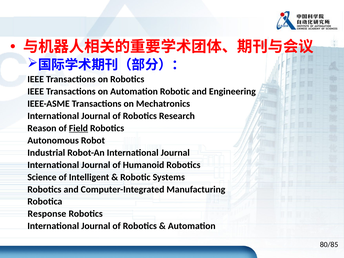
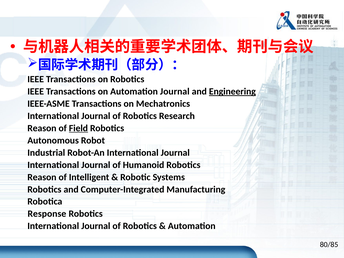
Automation Robotic: Robotic -> Journal
Engineering underline: none -> present
Science at (42, 177): Science -> Reason
